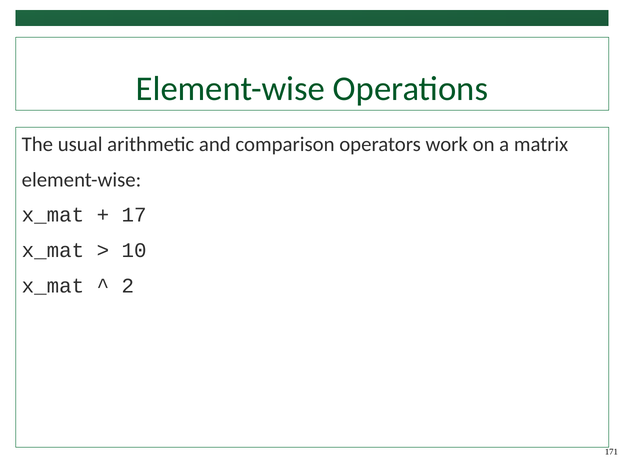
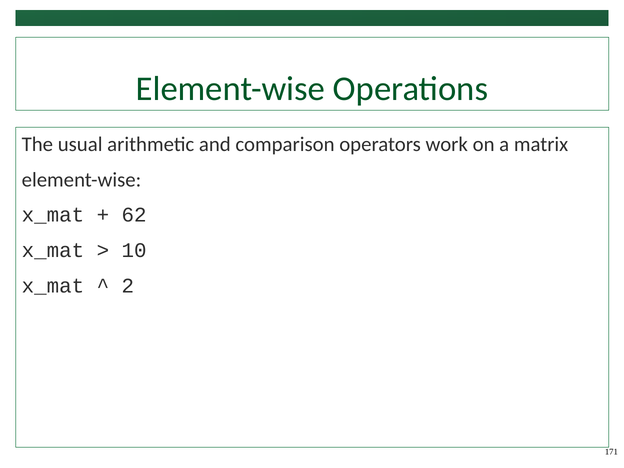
17: 17 -> 62
